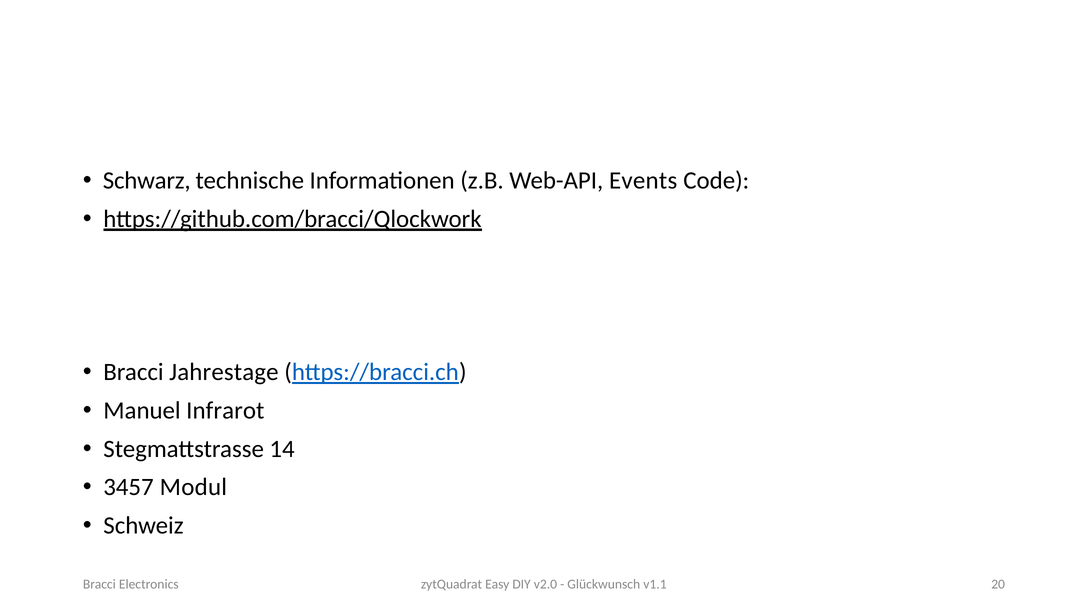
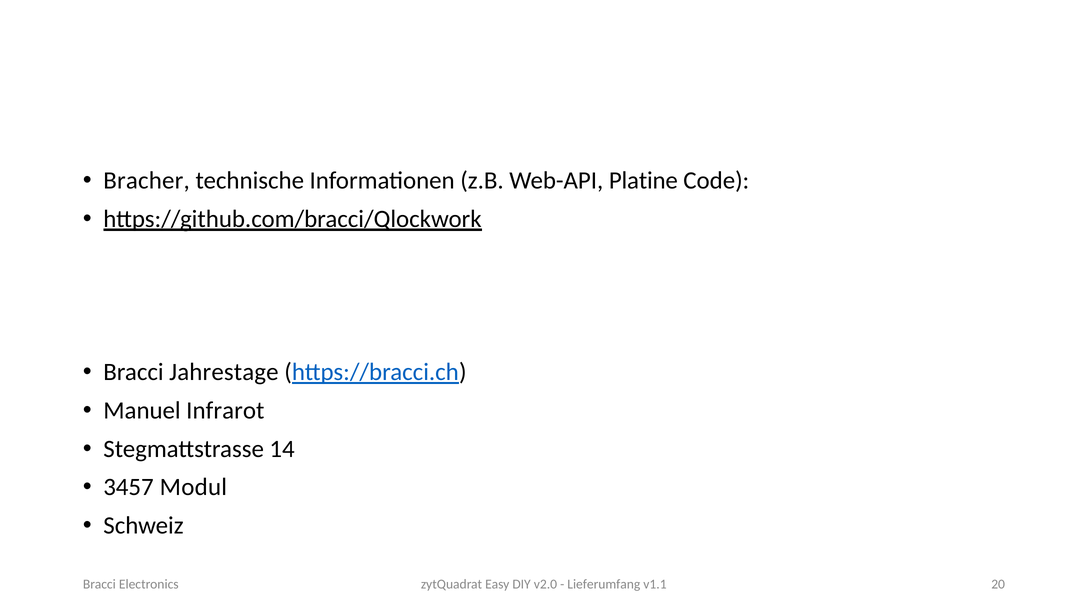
Schwarz: Schwarz -> Bracher
Events: Events -> Platine
Glückwunsch: Glückwunsch -> Lieferumfang
